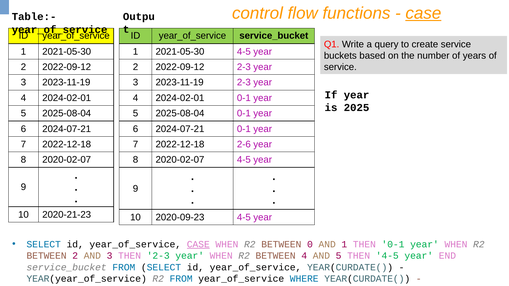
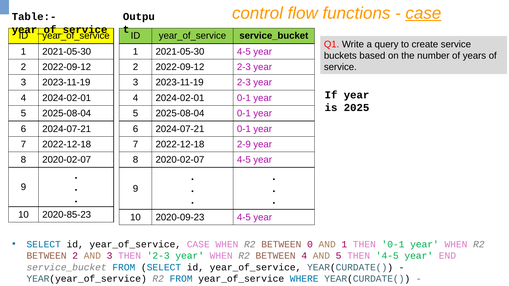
2-6: 2-6 -> 2-9
2020-21-23: 2020-21-23 -> 2020-85-23
CASE at (198, 245) underline: present -> none
